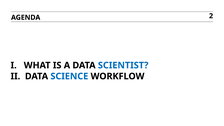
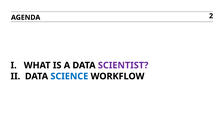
SCIENTIST colour: blue -> purple
